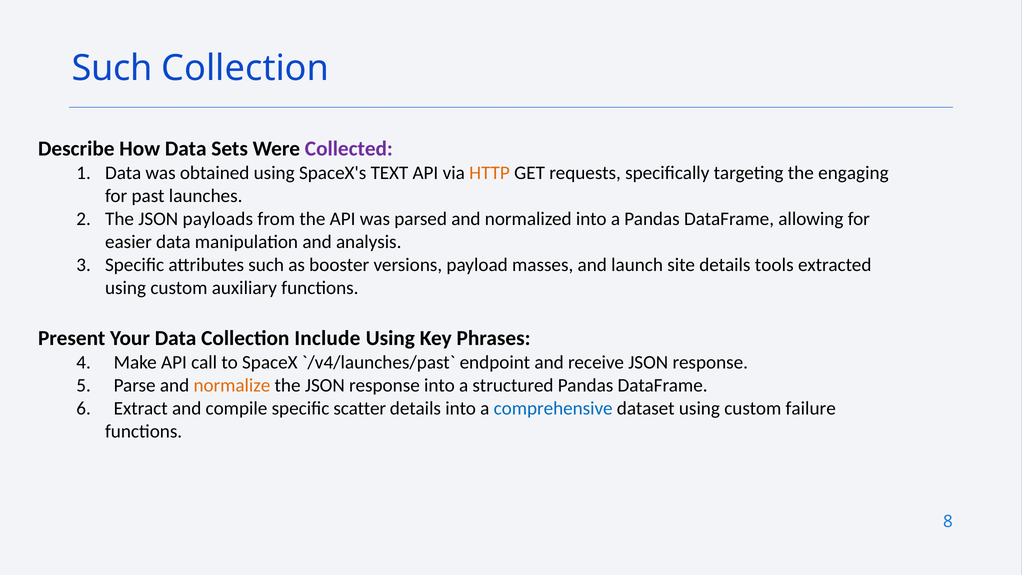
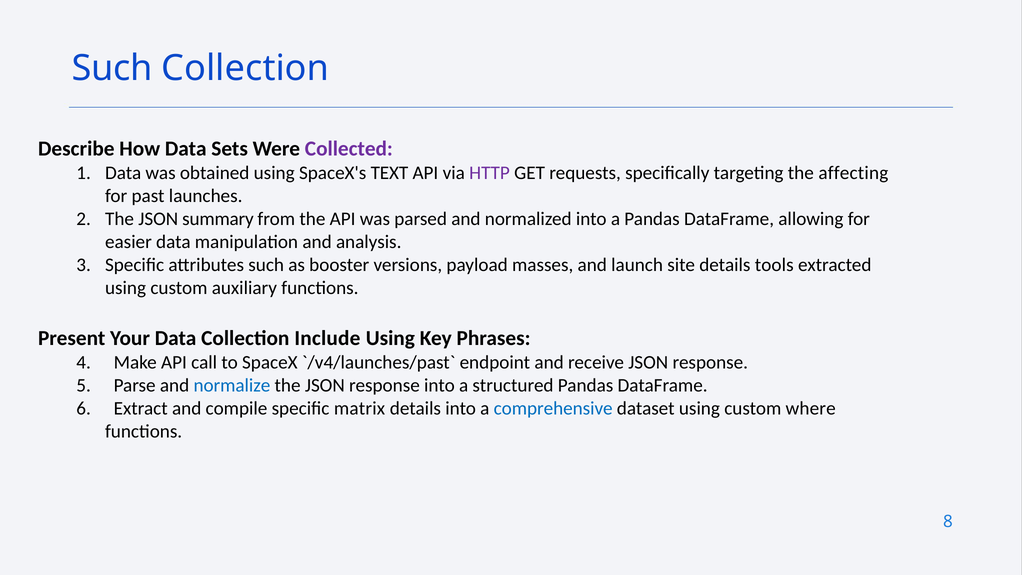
HTTP colour: orange -> purple
engaging: engaging -> affecting
payloads: payloads -> summary
normalize colour: orange -> blue
scatter: scatter -> matrix
failure: failure -> where
